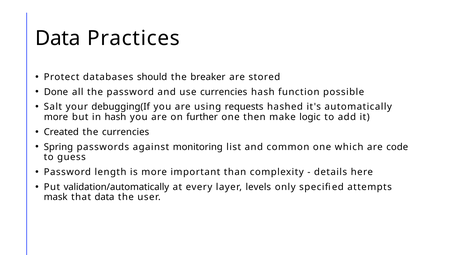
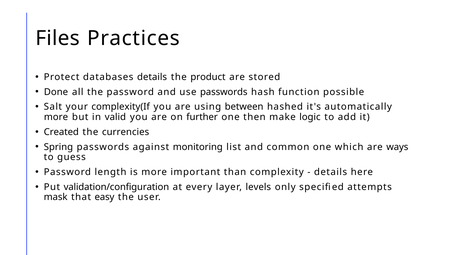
Data at (58, 38): Data -> Files
databases should: should -> details
breaker: breaker -> product
use currencies: currencies -> passwords
debugging(If: debugging(If -> complexity(If
requests: requests -> between
in hash: hash -> valid
code: code -> ways
validation/automatically: validation/automatically -> validation/configuration
that data: data -> easy
